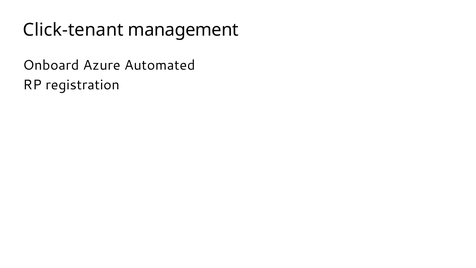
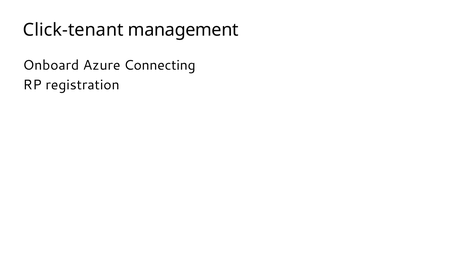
Automated: Automated -> Connecting
